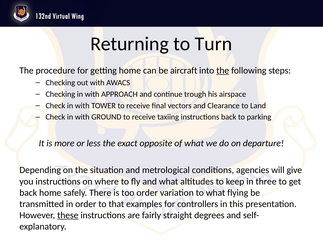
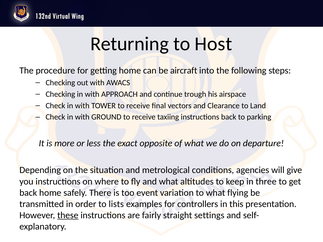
Turn: Turn -> Host
the at (223, 71) underline: present -> none
too order: order -> event
that: that -> lists
degrees: degrees -> settings
